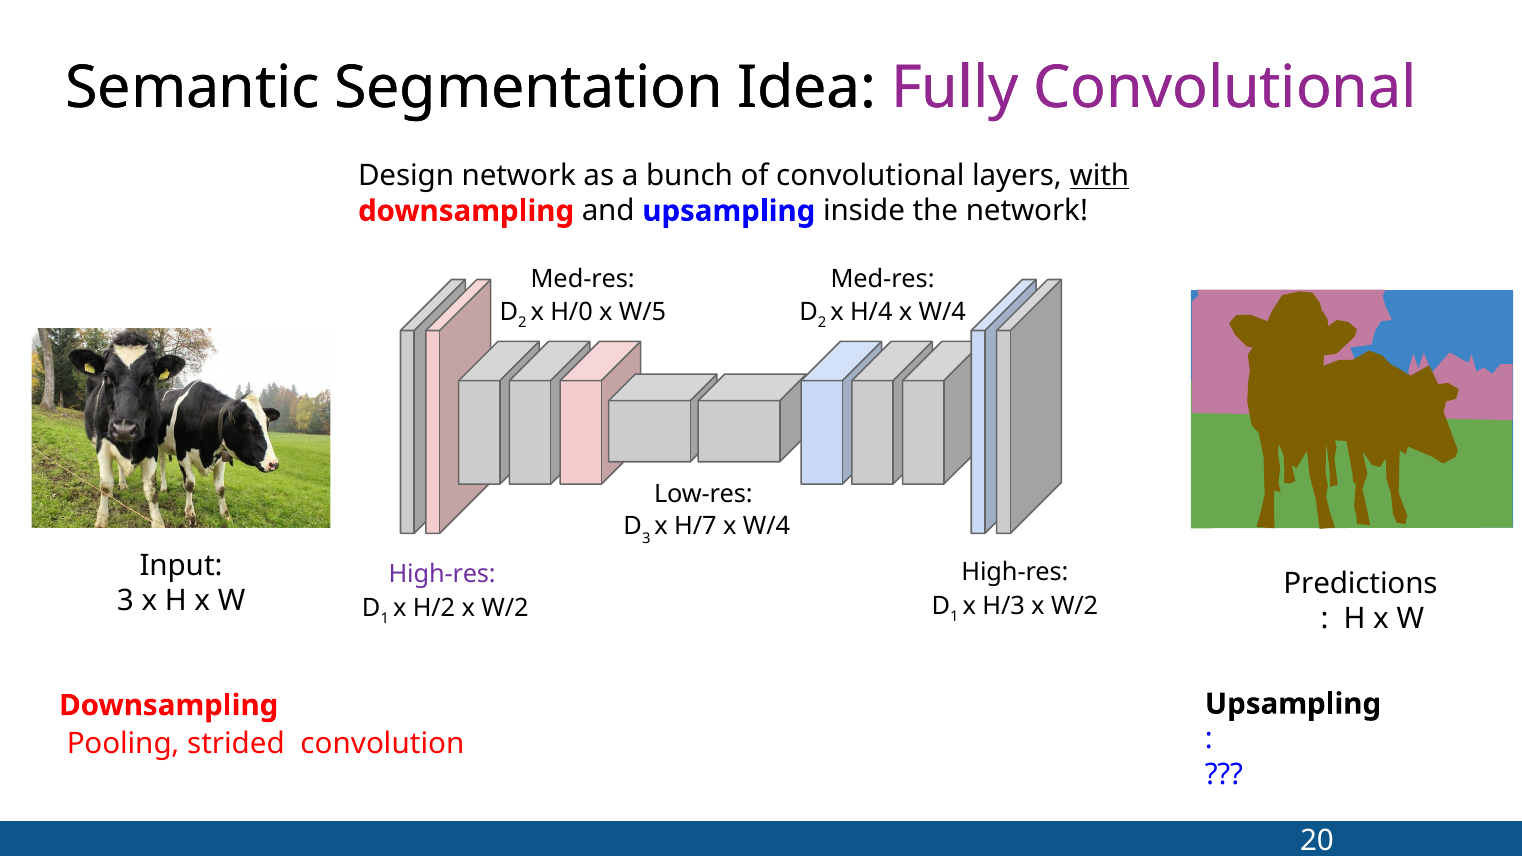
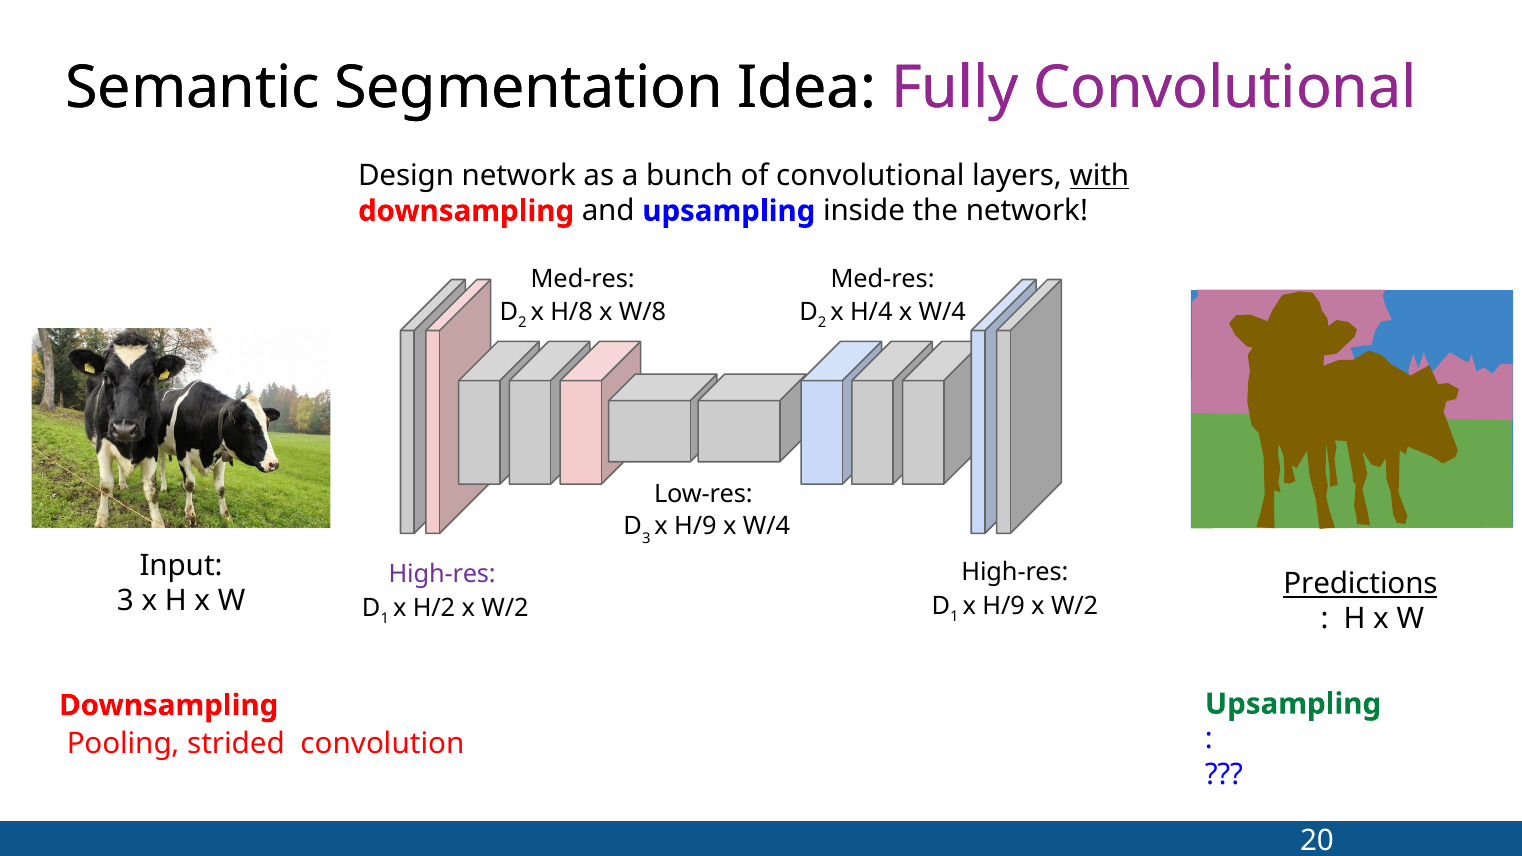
H/0: H/0 -> H/8
W/5: W/5 -> W/8
3 x H/7: H/7 -> H/9
Predictions underline: none -> present
H/3 at (1004, 606): H/3 -> H/9
Upsampling at (1293, 704) colour: black -> green
